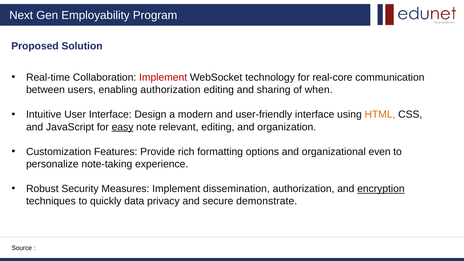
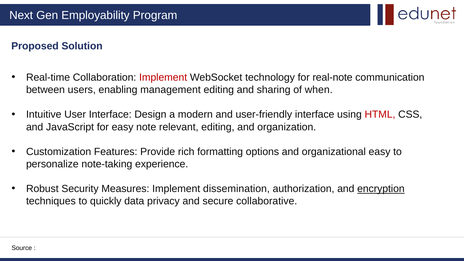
real-core: real-core -> real-note
enabling authorization: authorization -> management
HTML colour: orange -> red
easy at (123, 127) underline: present -> none
organizational even: even -> easy
demonstrate: demonstrate -> collaborative
